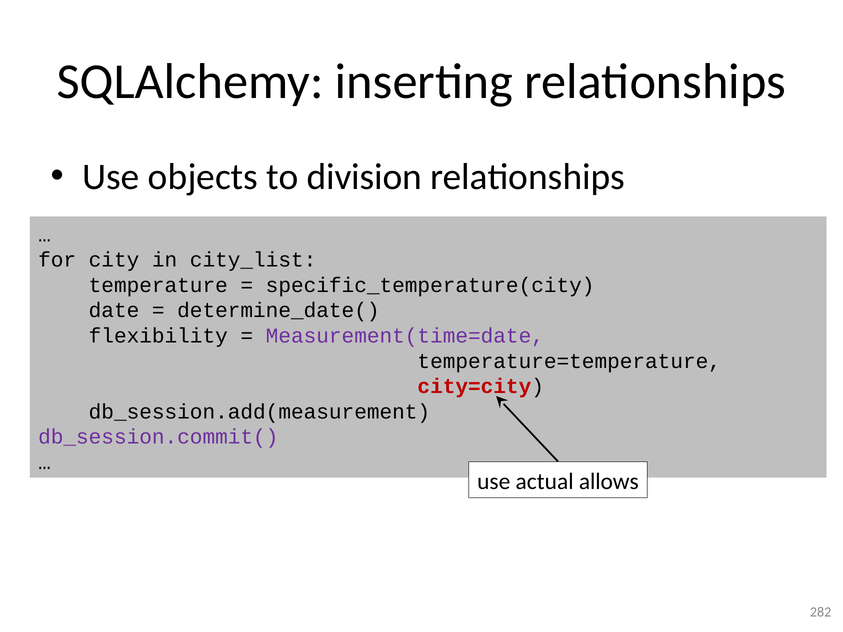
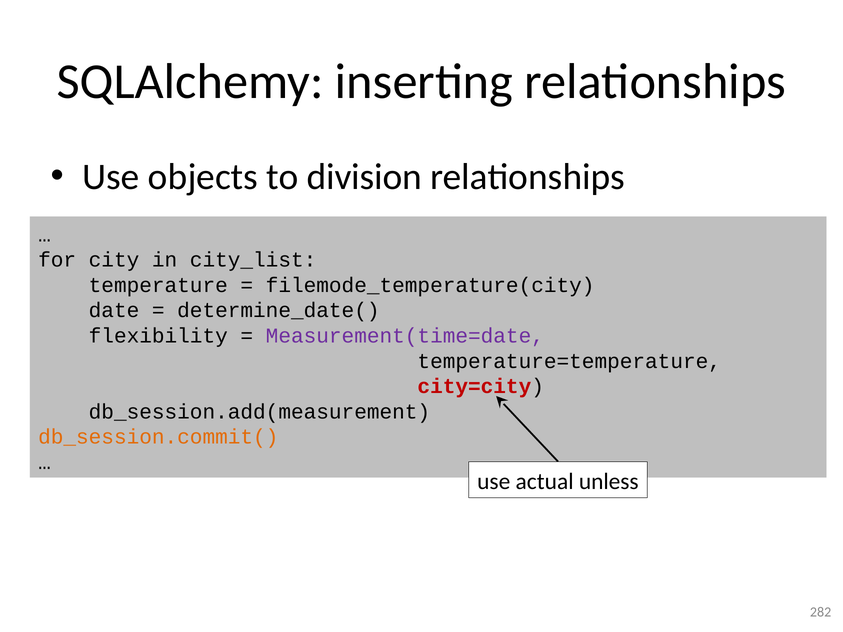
specific_temperature(city: specific_temperature(city -> filemode_temperature(city
db_session.commit( colour: purple -> orange
allows: allows -> unless
